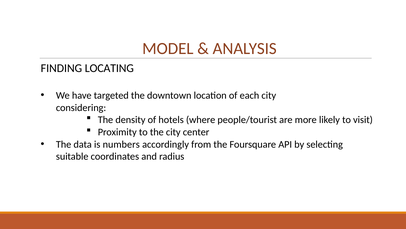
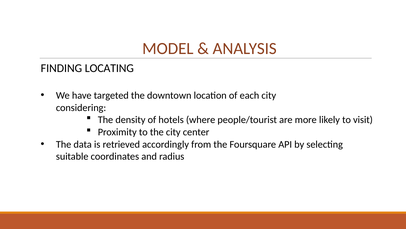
numbers: numbers -> retrieved
